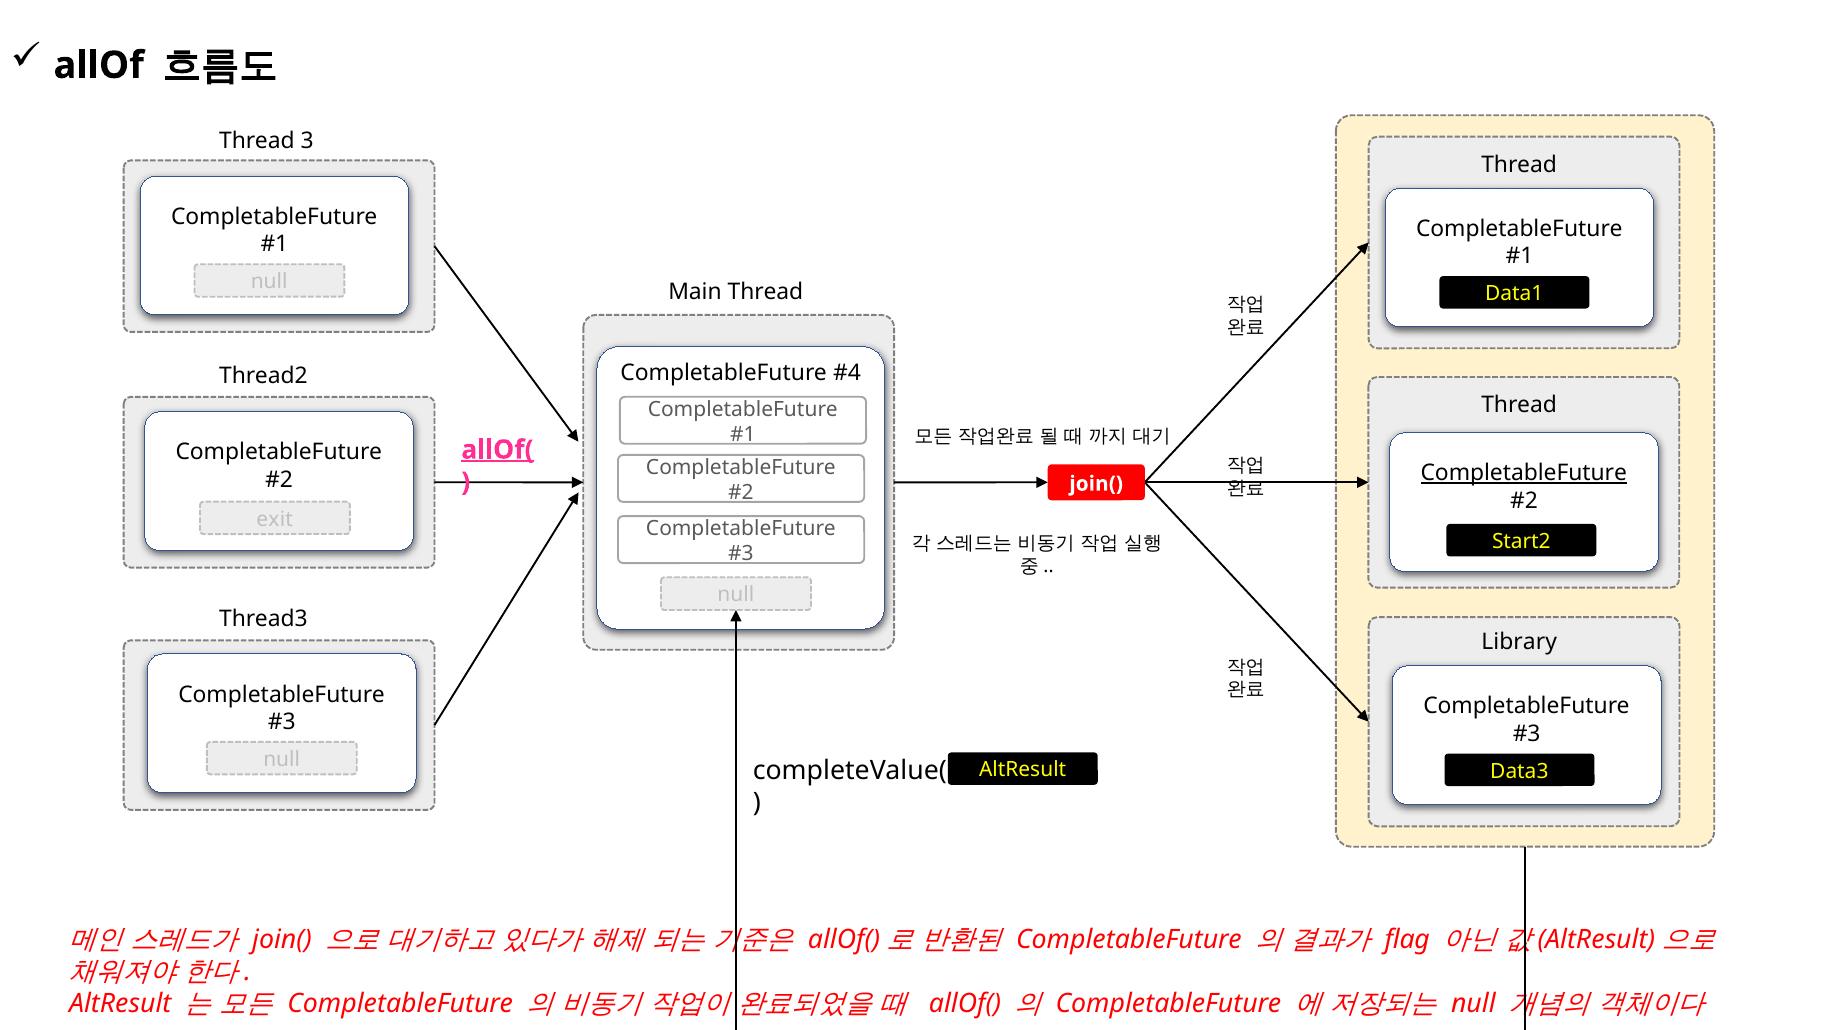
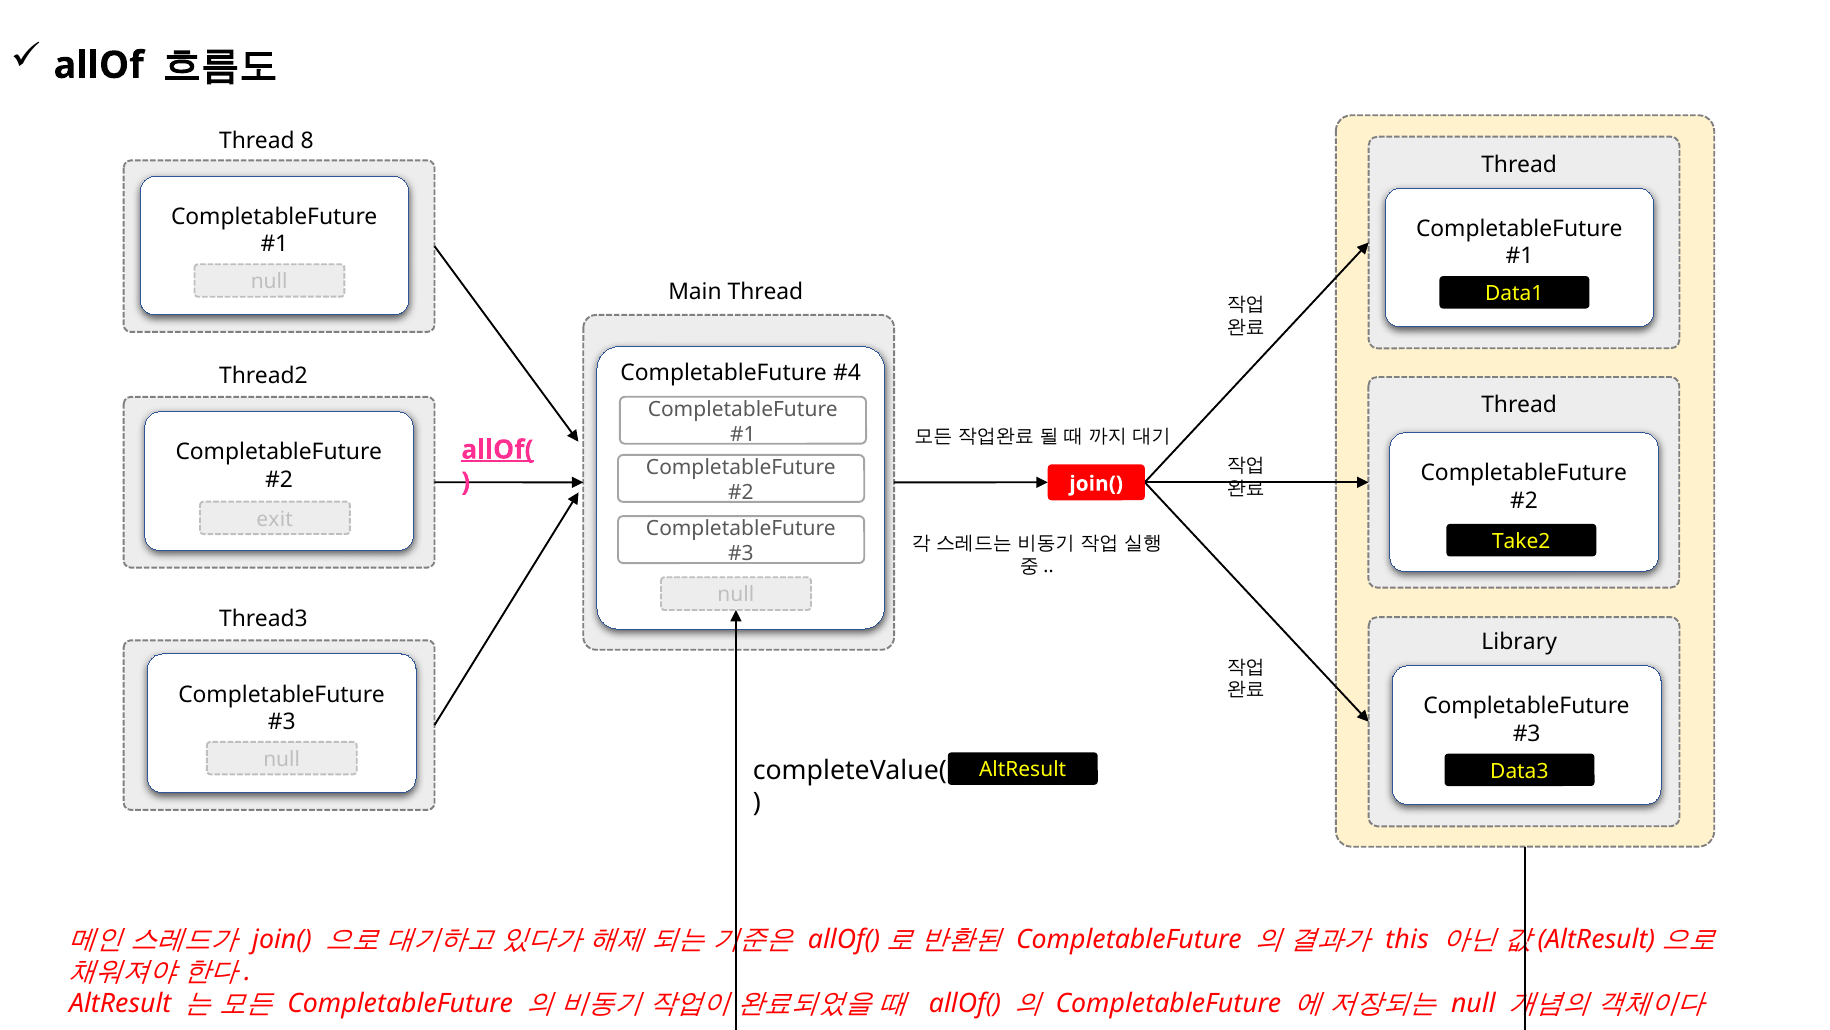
3: 3 -> 8
CompletableFuture at (1524, 473) underline: present -> none
Start2: Start2 -> Take2
flag: flag -> this
